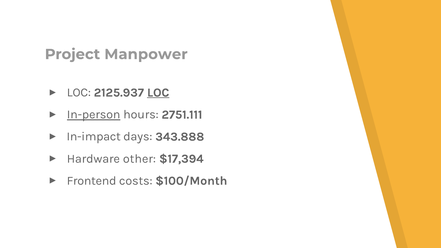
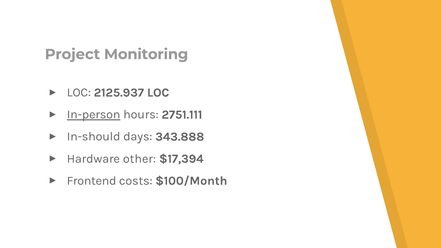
Manpower: Manpower -> Monitoring
LOC at (158, 93) underline: present -> none
In-impact: In-impact -> In-should
